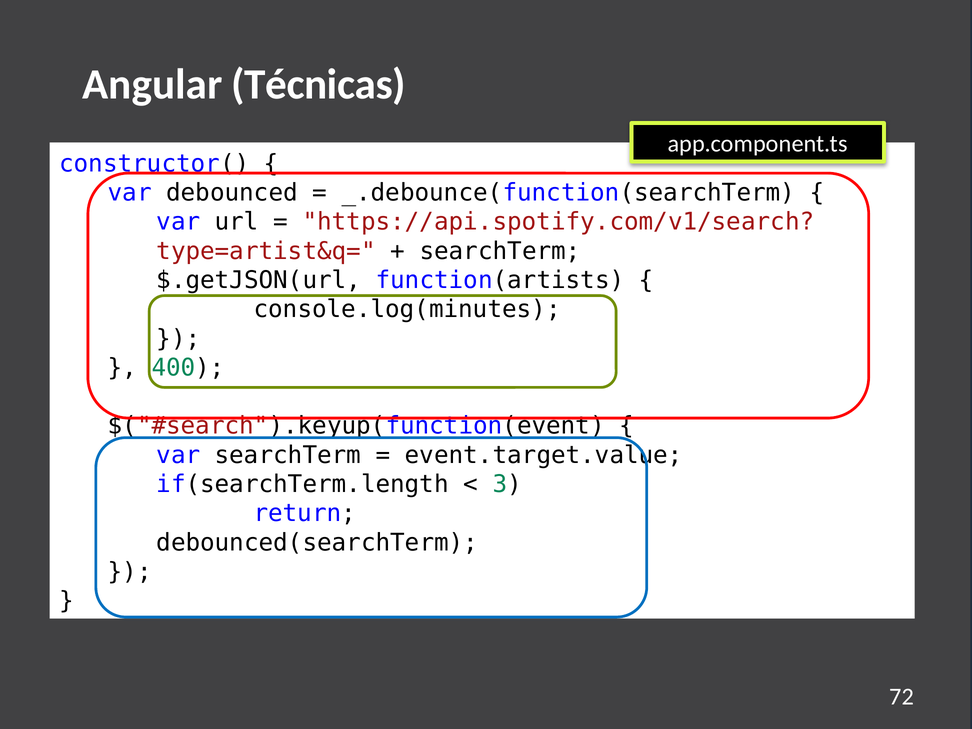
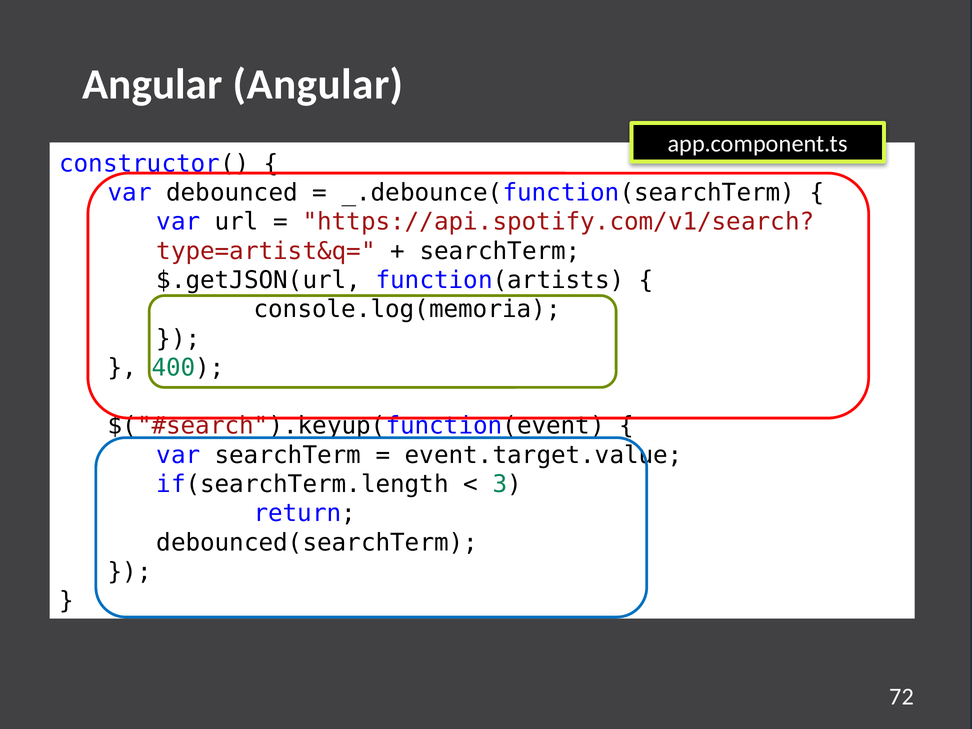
Angular Técnicas: Técnicas -> Angular
console.log(minutes: console.log(minutes -> console.log(memoria
